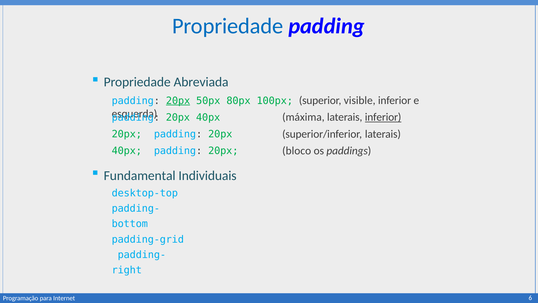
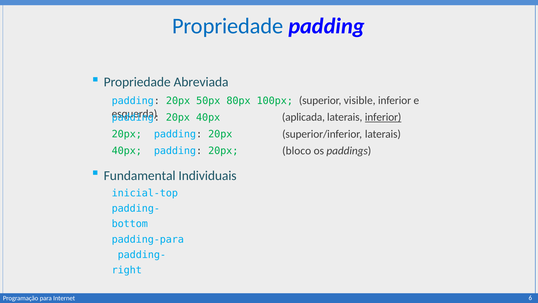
20px at (178, 101) underline: present -> none
máxima: máxima -> aplicada
desktop-top: desktop-top -> inicial-top
padding-grid: padding-grid -> padding-para
